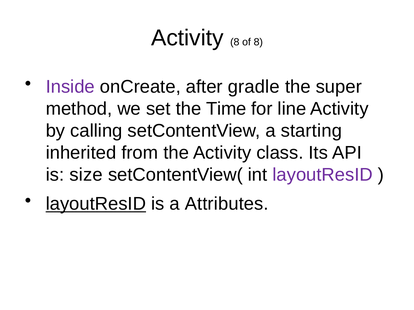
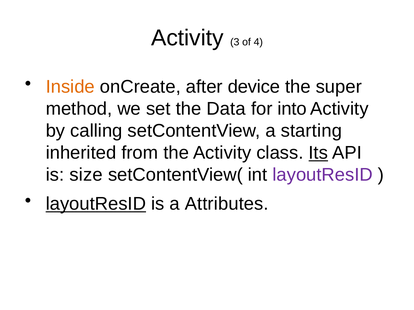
Activity 8: 8 -> 3
of 8: 8 -> 4
Inside colour: purple -> orange
gradle: gradle -> device
Time: Time -> Data
line: line -> into
Its underline: none -> present
